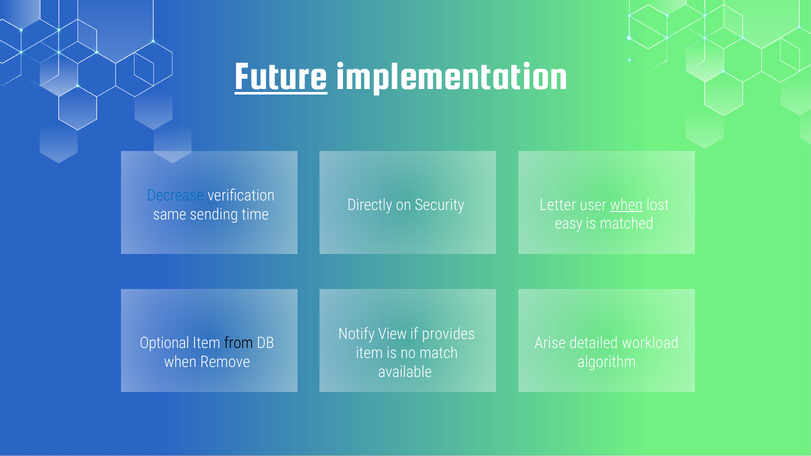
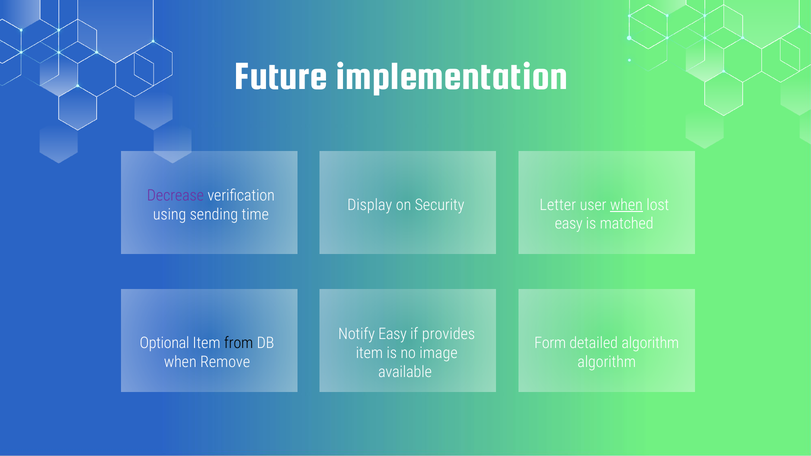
Future underline: present -> none
Decrease colour: blue -> purple
Directly: Directly -> Display
same: same -> using
Notify View: View -> Easy
Arise: Arise -> Form
detailed workload: workload -> algorithm
match: match -> image
